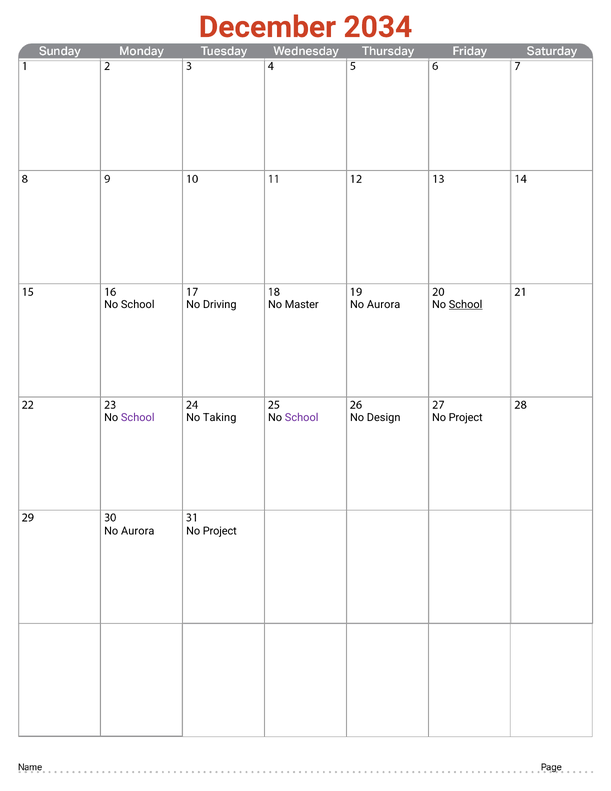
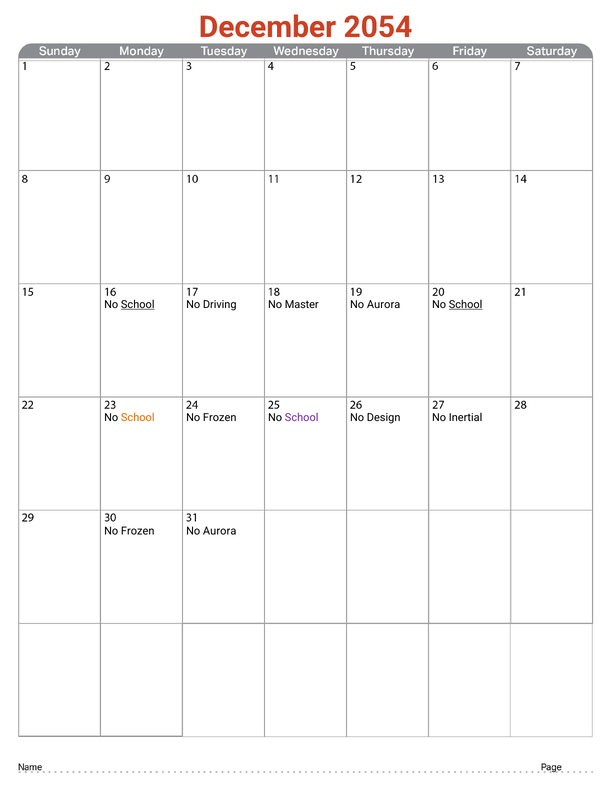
2034: 2034 -> 2054
School at (138, 305) underline: none -> present
School at (138, 418) colour: purple -> orange
Taking at (220, 418): Taking -> Frozen
Project at (466, 418): Project -> Inertial
Aurora at (138, 531): Aurora -> Frozen
Project at (220, 531): Project -> Aurora
